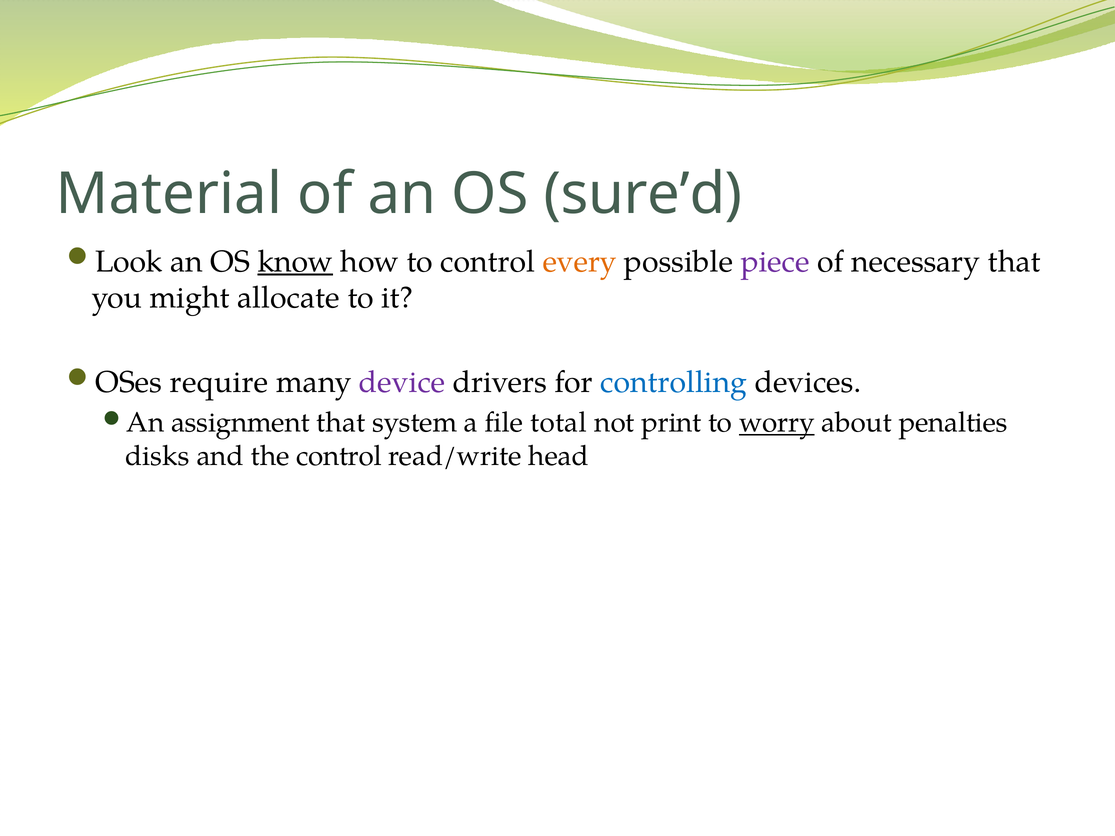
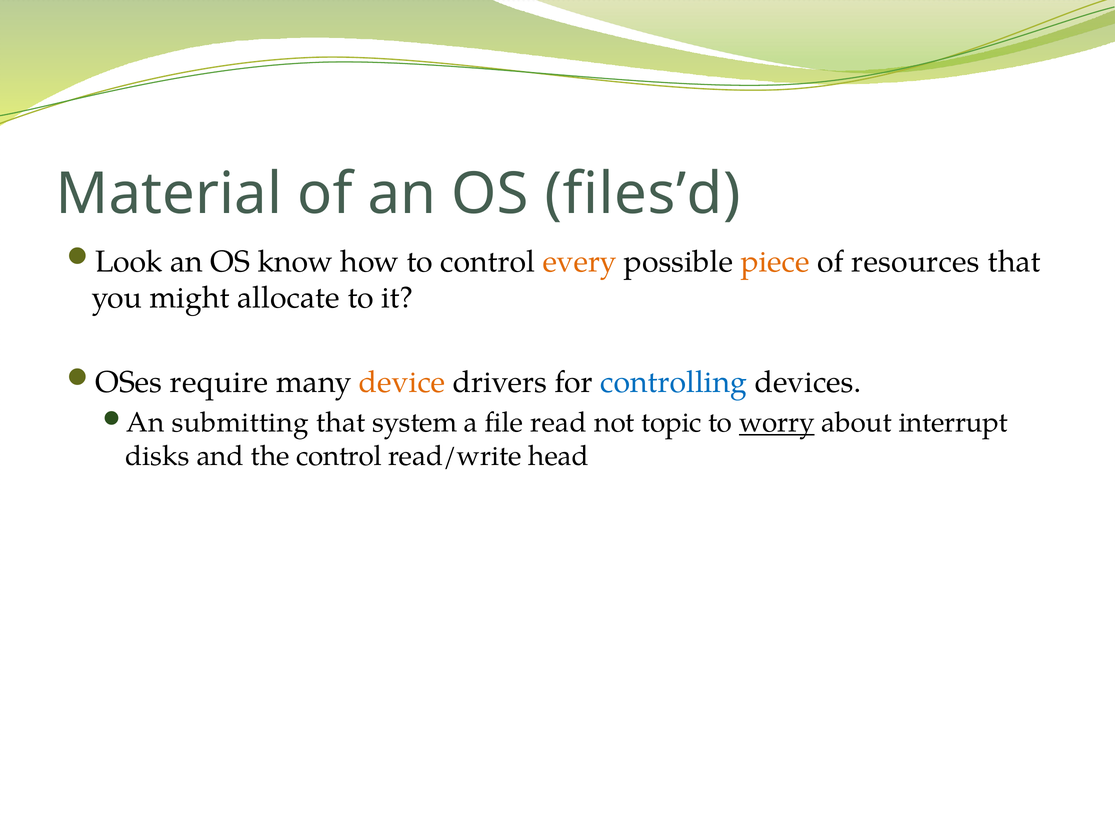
sure’d: sure’d -> files’d
know underline: present -> none
piece colour: purple -> orange
necessary: necessary -> resources
device colour: purple -> orange
assignment: assignment -> submitting
total: total -> read
print: print -> topic
penalties: penalties -> interrupt
